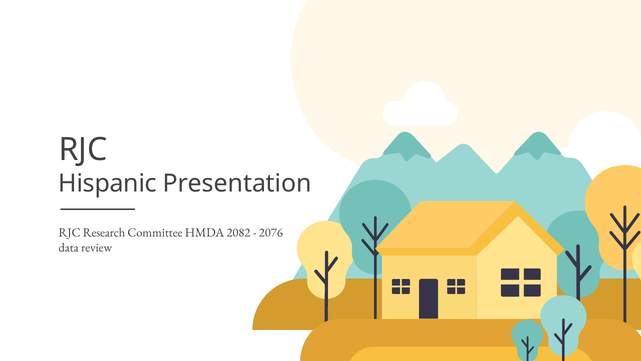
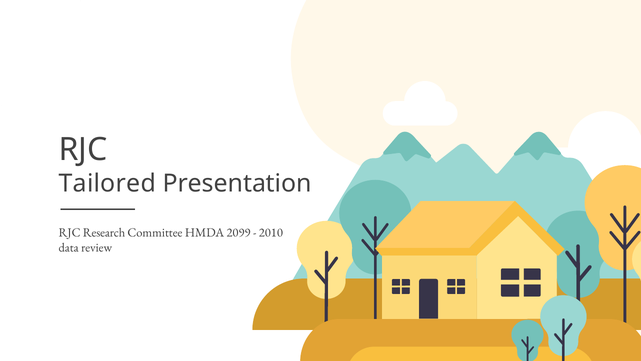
Hispanic: Hispanic -> Tailored
2082: 2082 -> 2099
2076: 2076 -> 2010
